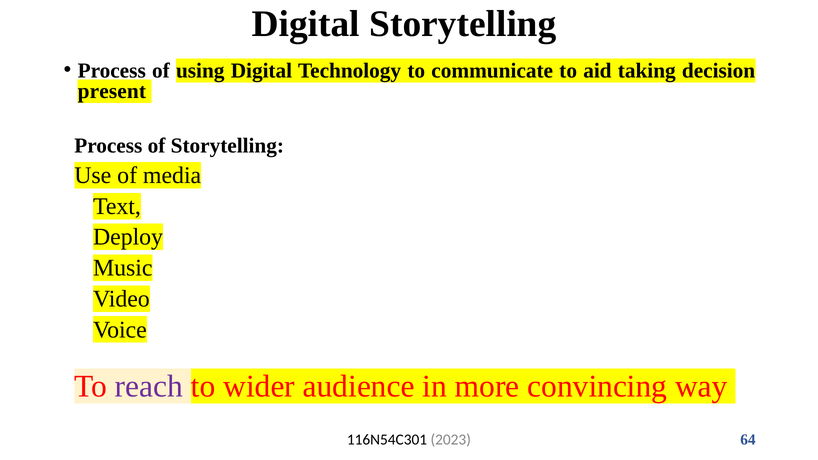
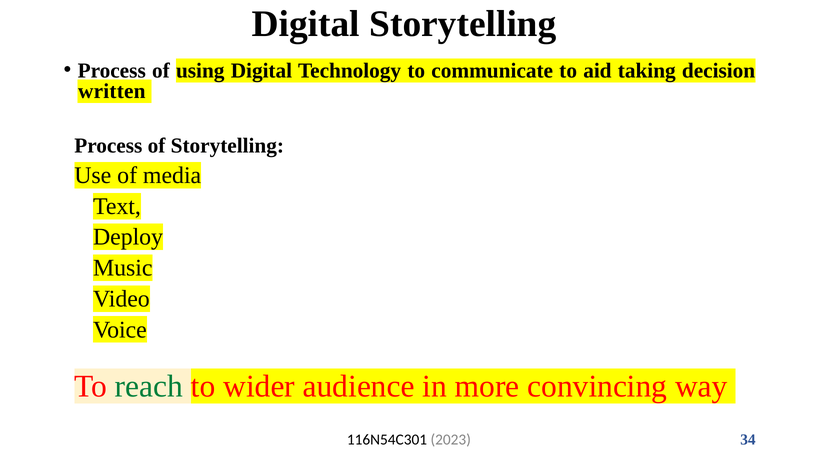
present: present -> written
reach colour: purple -> green
64: 64 -> 34
